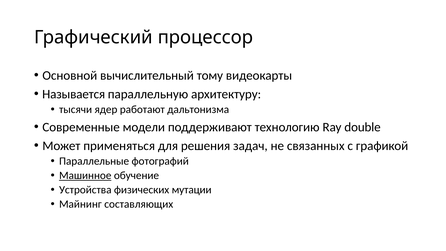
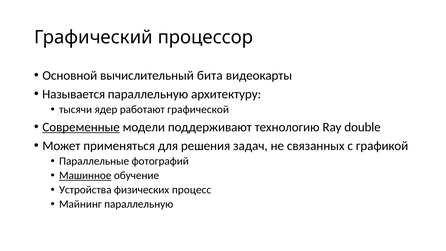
тому: тому -> бита
дальтонизма: дальтонизма -> графической
Современные underline: none -> present
мутации: мутации -> процесс
Майнинг составляющих: составляющих -> параллельную
